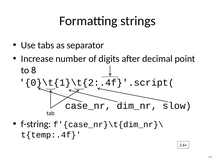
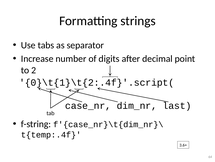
8: 8 -> 2
slow: slow -> last
